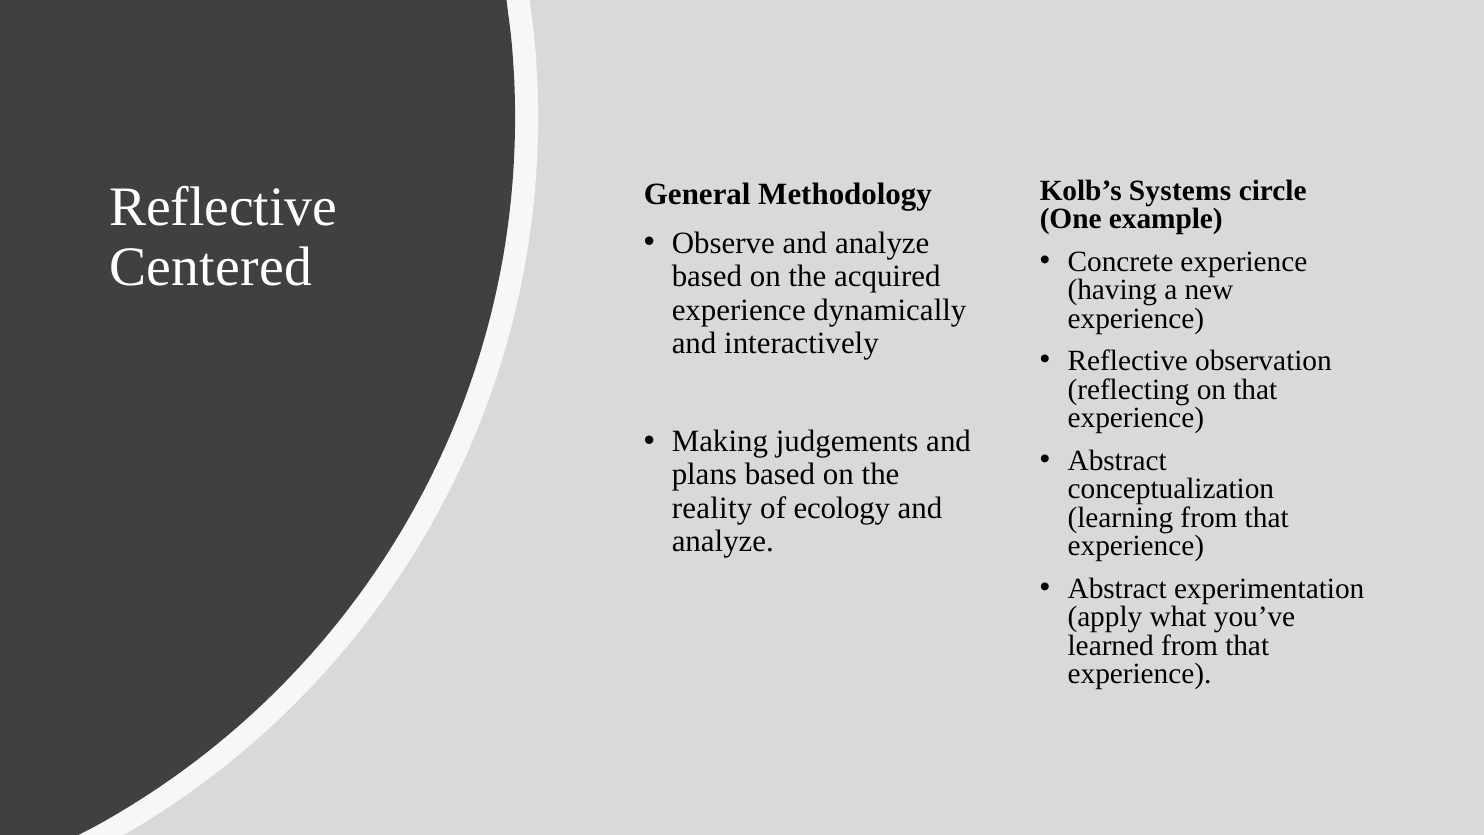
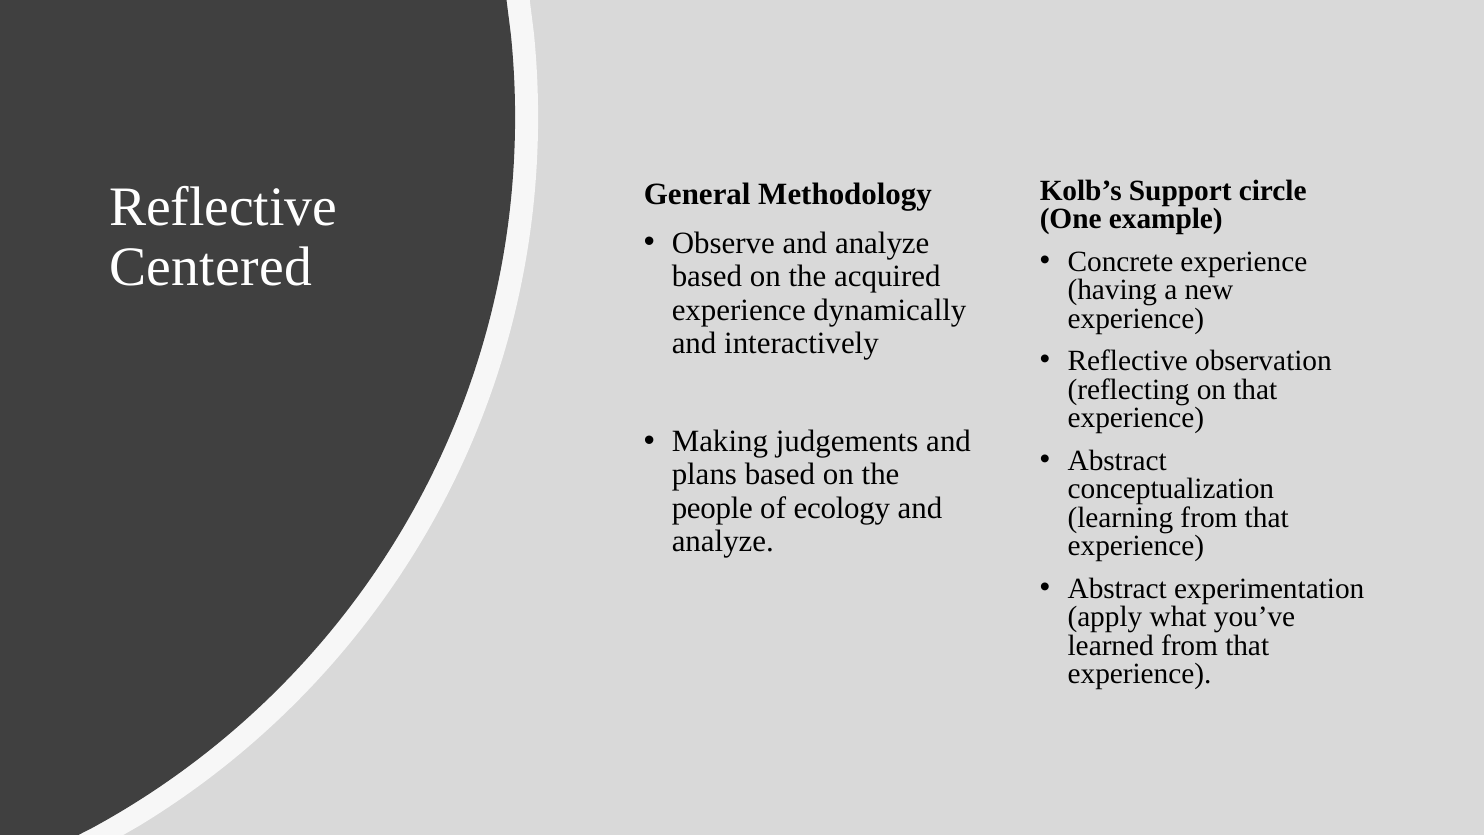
Systems: Systems -> Support
reality: reality -> people
